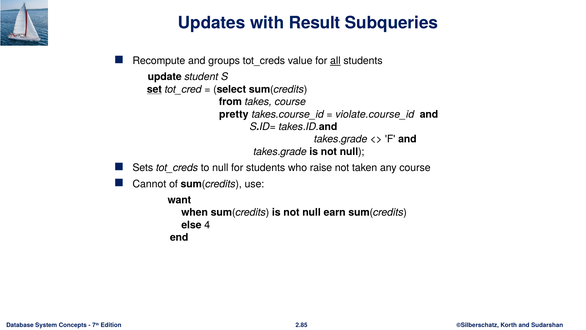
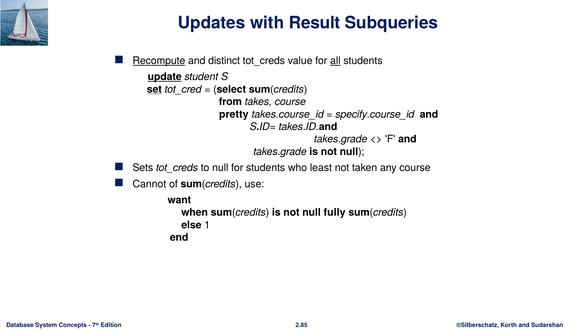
Recompute underline: none -> present
groups: groups -> distinct
update underline: none -> present
violate.course_id: violate.course_id -> specify.course_id
raise: raise -> least
earn: earn -> fully
4: 4 -> 1
